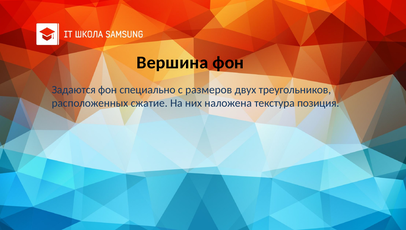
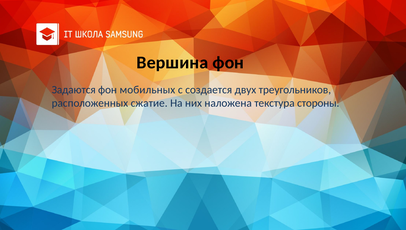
специально: специально -> мобильных
размеров: размеров -> создается
позиция: позиция -> стороны
